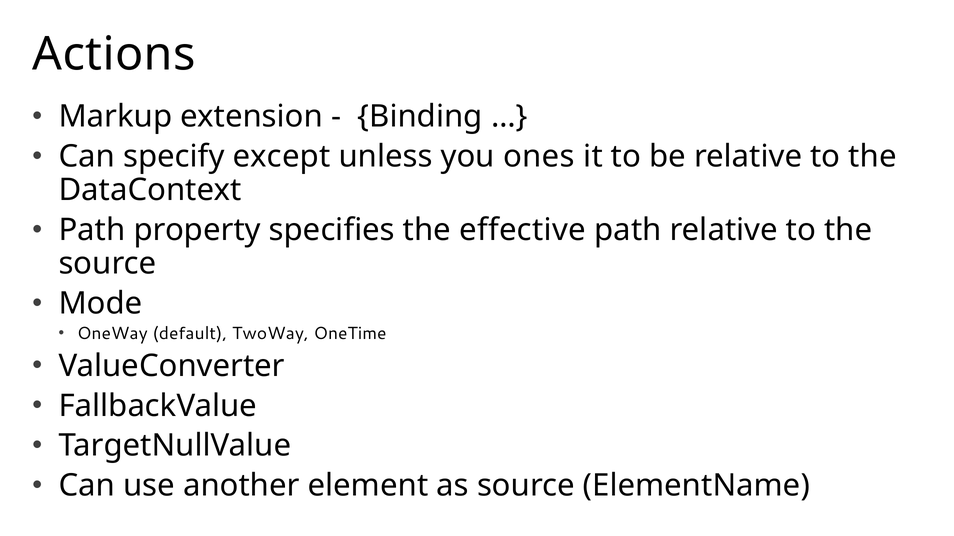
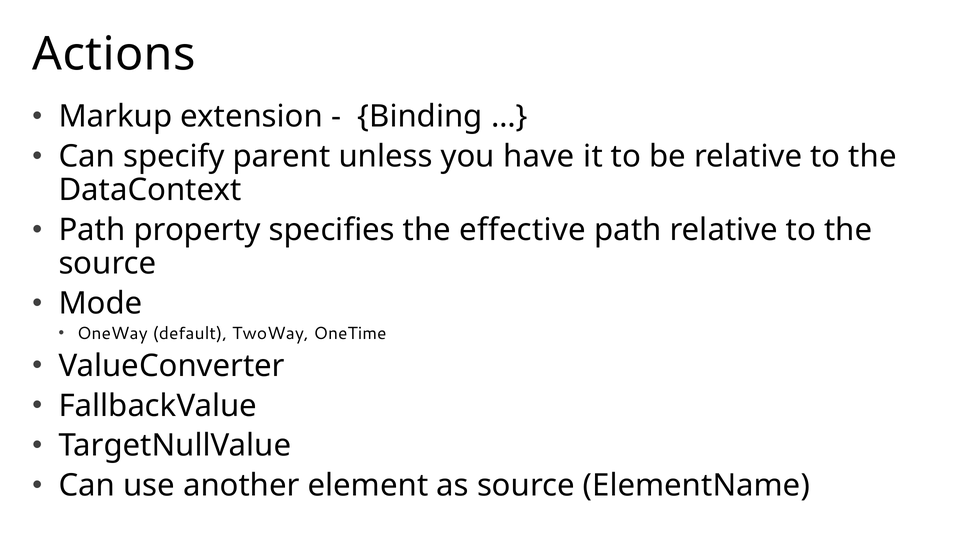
except: except -> parent
ones: ones -> have
